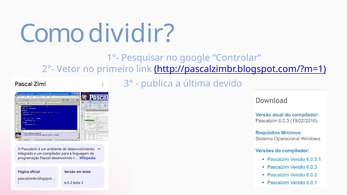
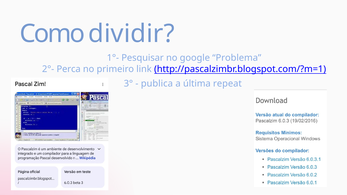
Controlar: Controlar -> Problema
Vetor: Vetor -> Perca
devido: devido -> repeat
